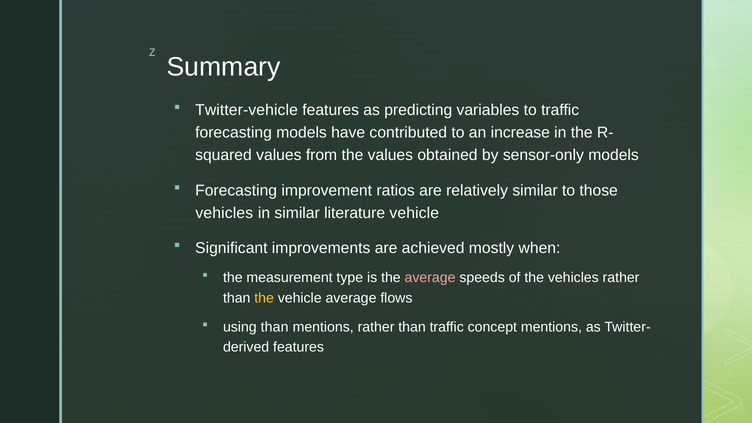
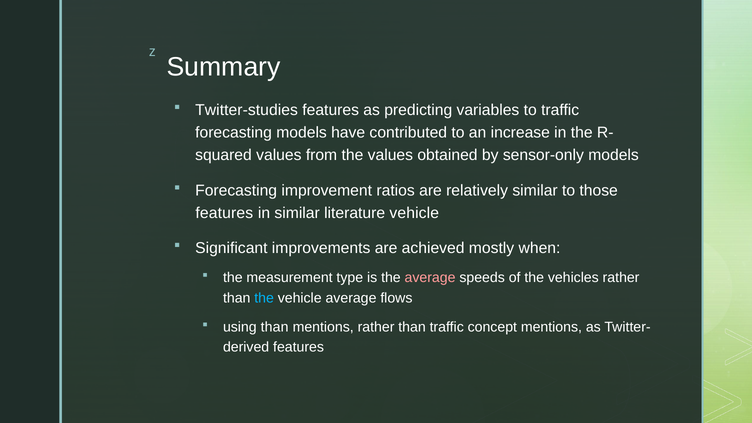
Twitter-vehicle: Twitter-vehicle -> Twitter-studies
vehicles at (224, 213): vehicles -> features
the at (264, 298) colour: yellow -> light blue
